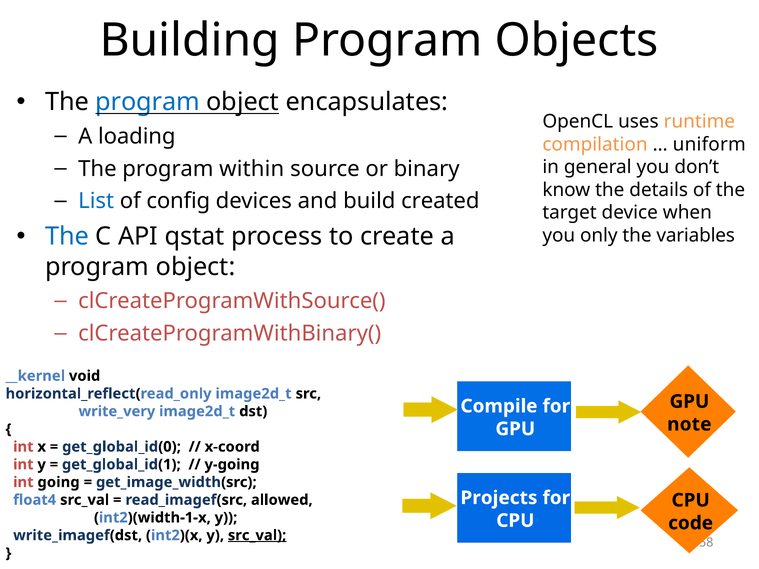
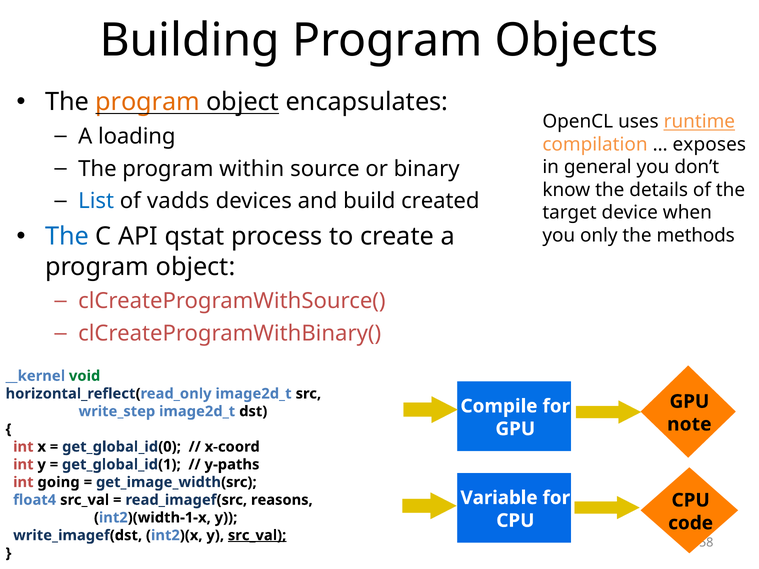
program at (148, 102) colour: blue -> orange
runtime underline: none -> present
uniform: uniform -> exposes
config: config -> vadds
variables: variables -> methods
void colour: black -> green
write_very: write_very -> write_step
y-going: y-going -> y-paths
Projects: Projects -> Variable
allowed: allowed -> reasons
